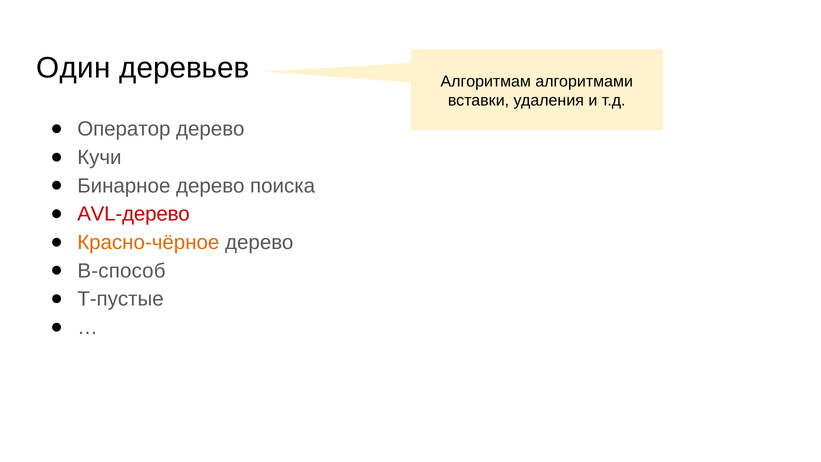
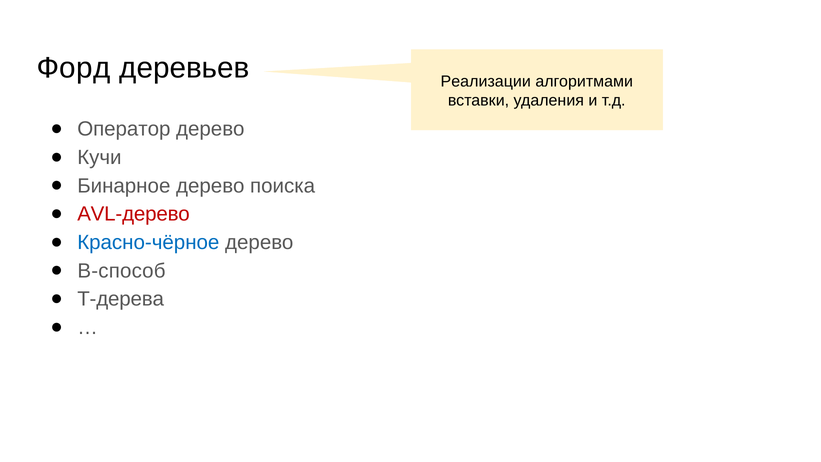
Один: Один -> Форд
Алгоритмам: Алгоритмам -> Реализации
Красно-чёрное colour: orange -> blue
T-пустые: T-пустые -> T-дерева
